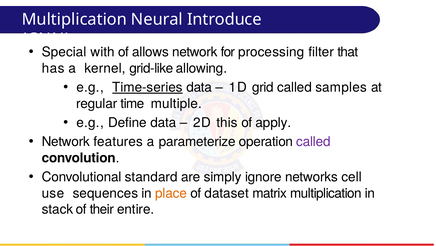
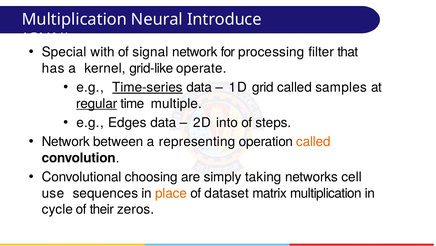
allows: allows -> signal
allowing: allowing -> operate
regular underline: none -> present
Define: Define -> Edges
this: this -> into
apply: apply -> steps
features: features -> between
parameterize: parameterize -> representing
called at (313, 141) colour: purple -> orange
standard: standard -> choosing
ignore: ignore -> taking
stack: stack -> cycle
entire: entire -> zeros
